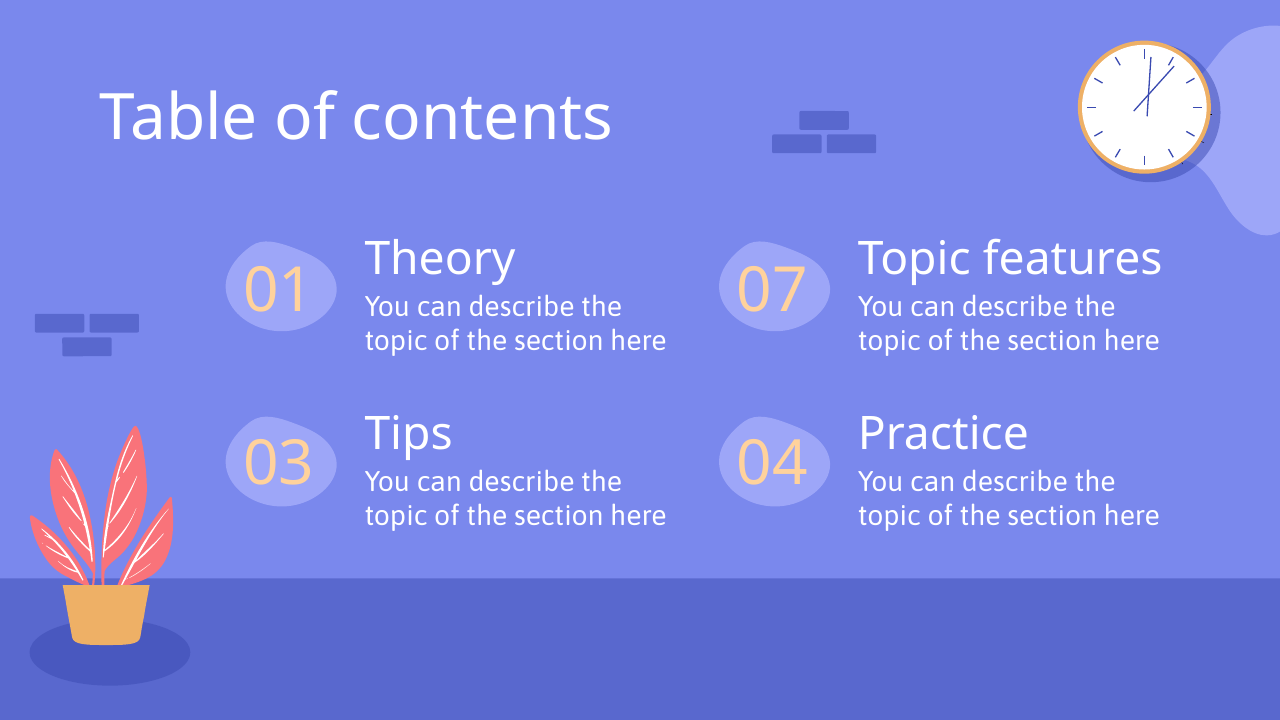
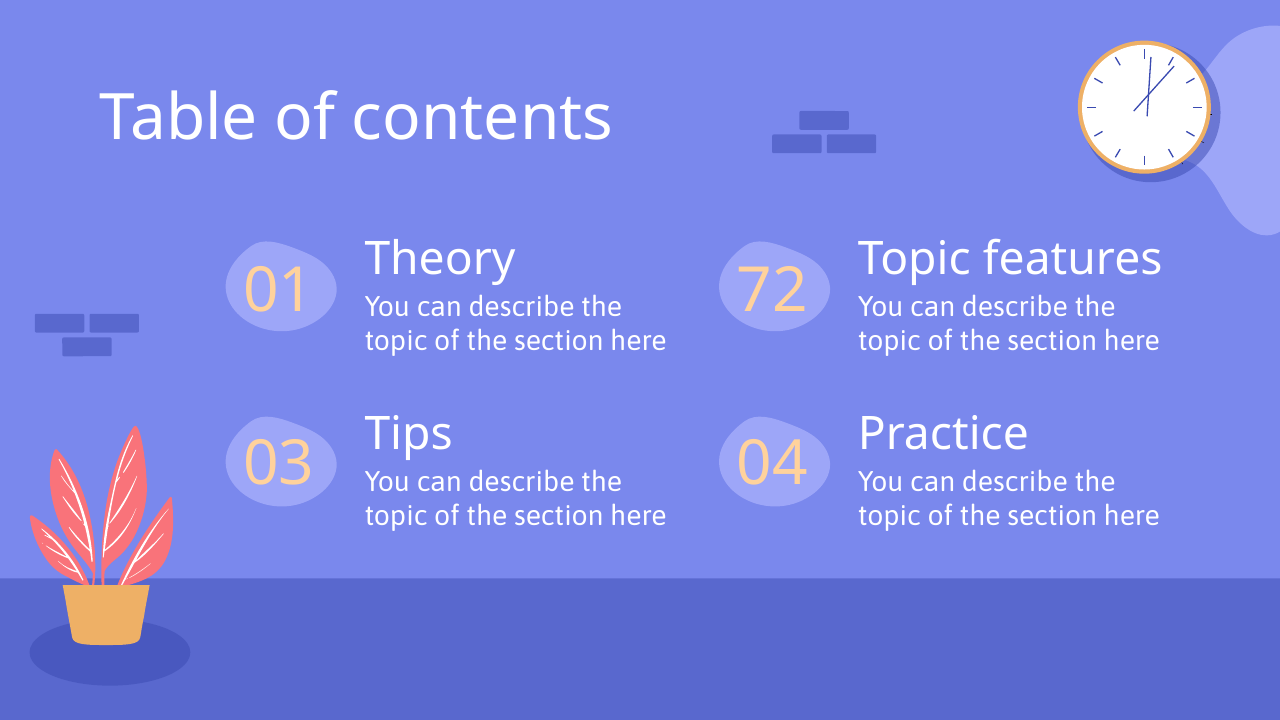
07: 07 -> 72
